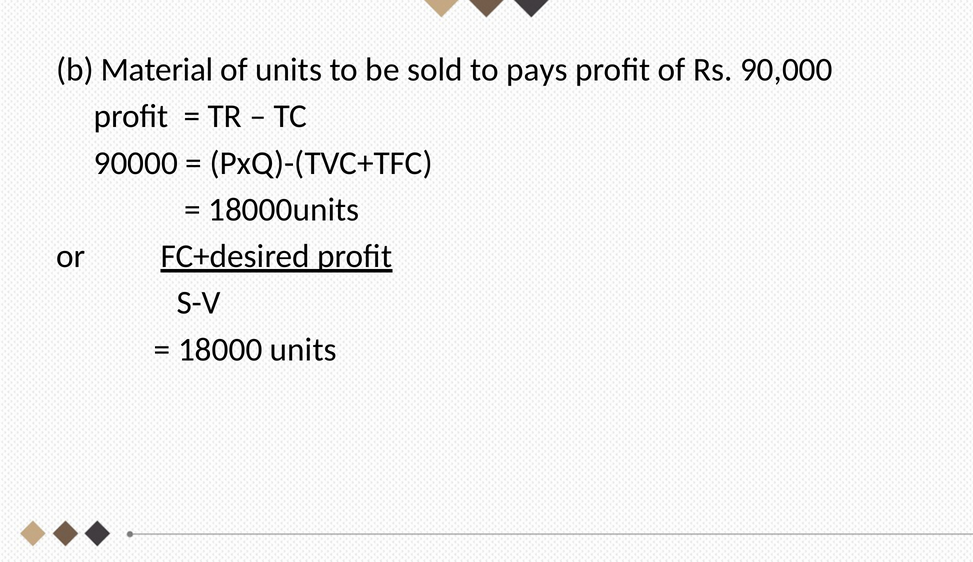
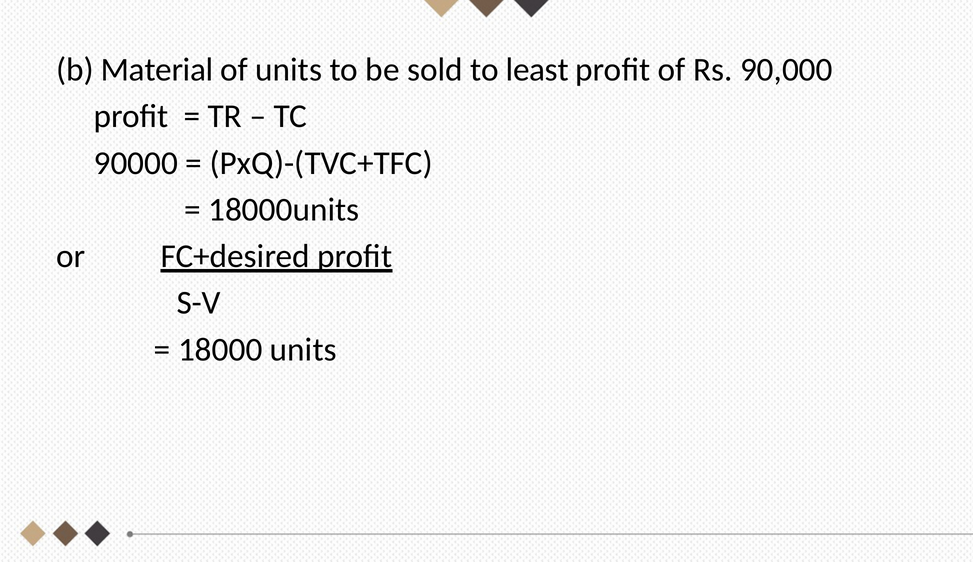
pays: pays -> least
